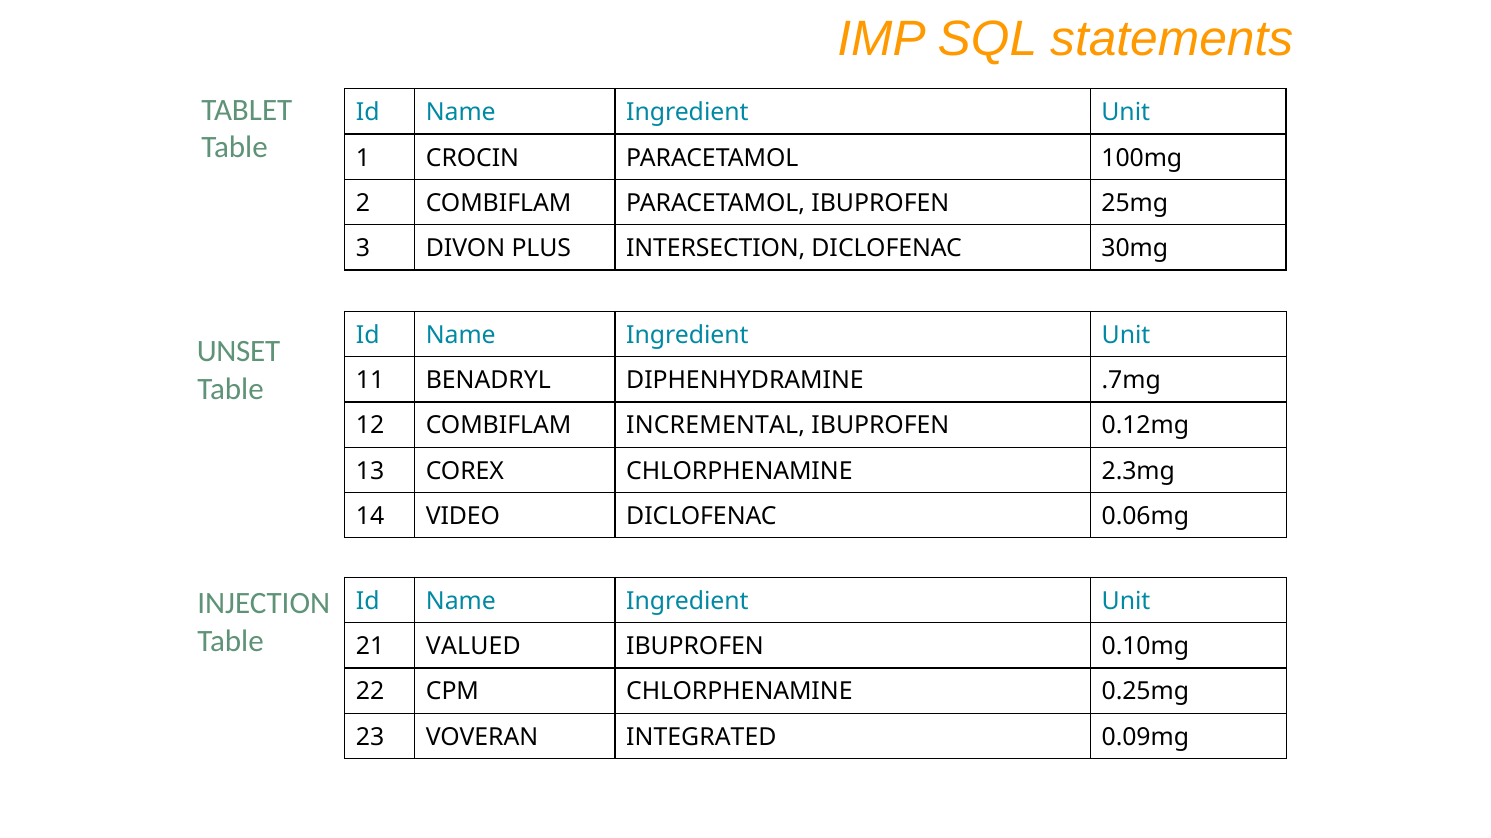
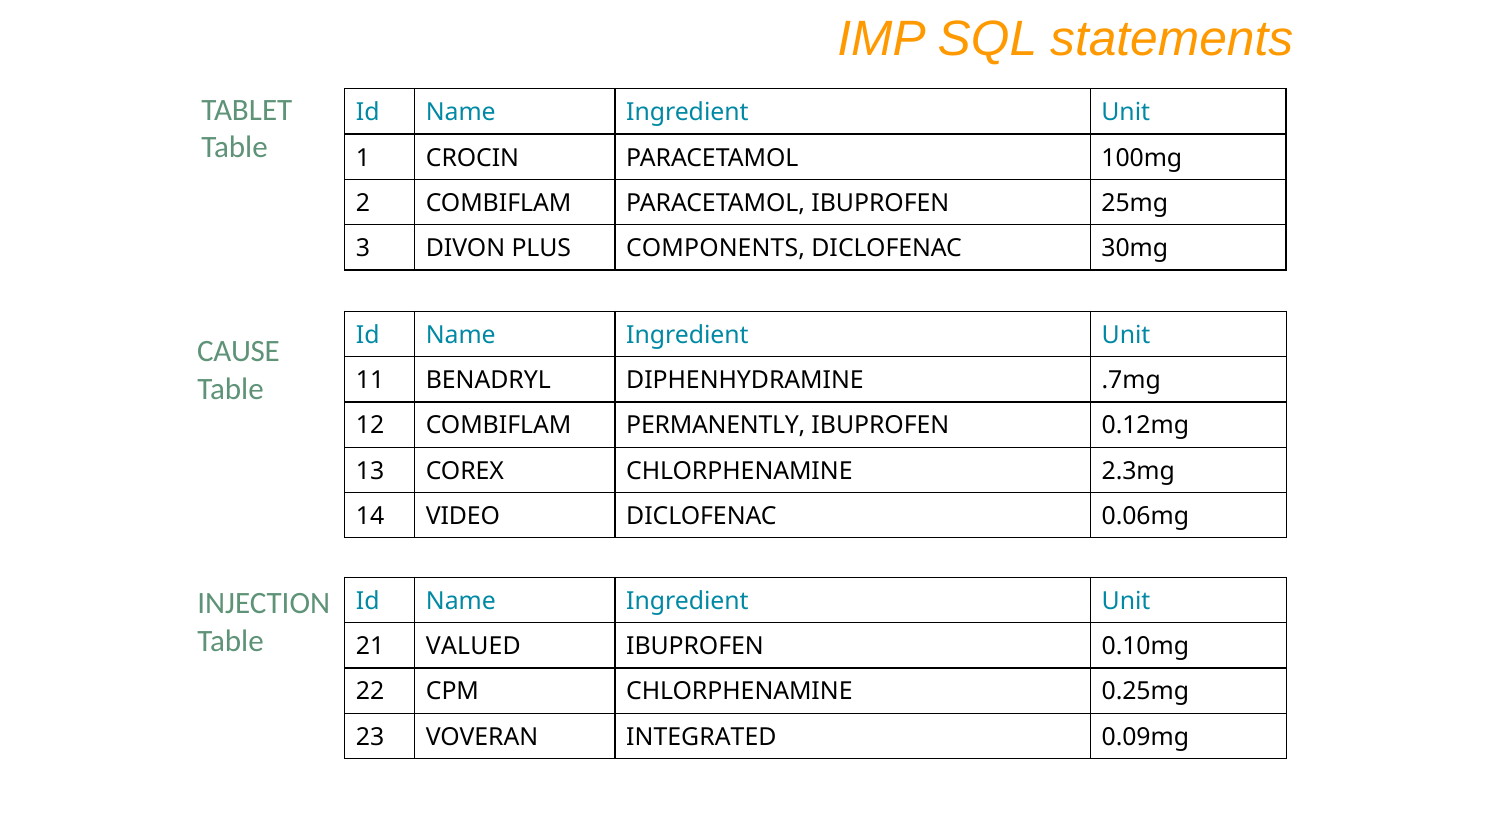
INTERSECTION: INTERSECTION -> COMPONENTS
UNSET: UNSET -> CAUSE
INCREMENTAL: INCREMENTAL -> PERMANENTLY
